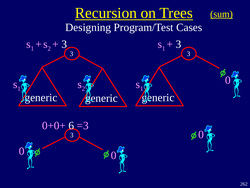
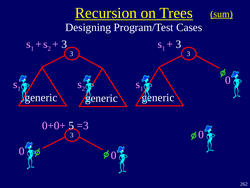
6: 6 -> 5
